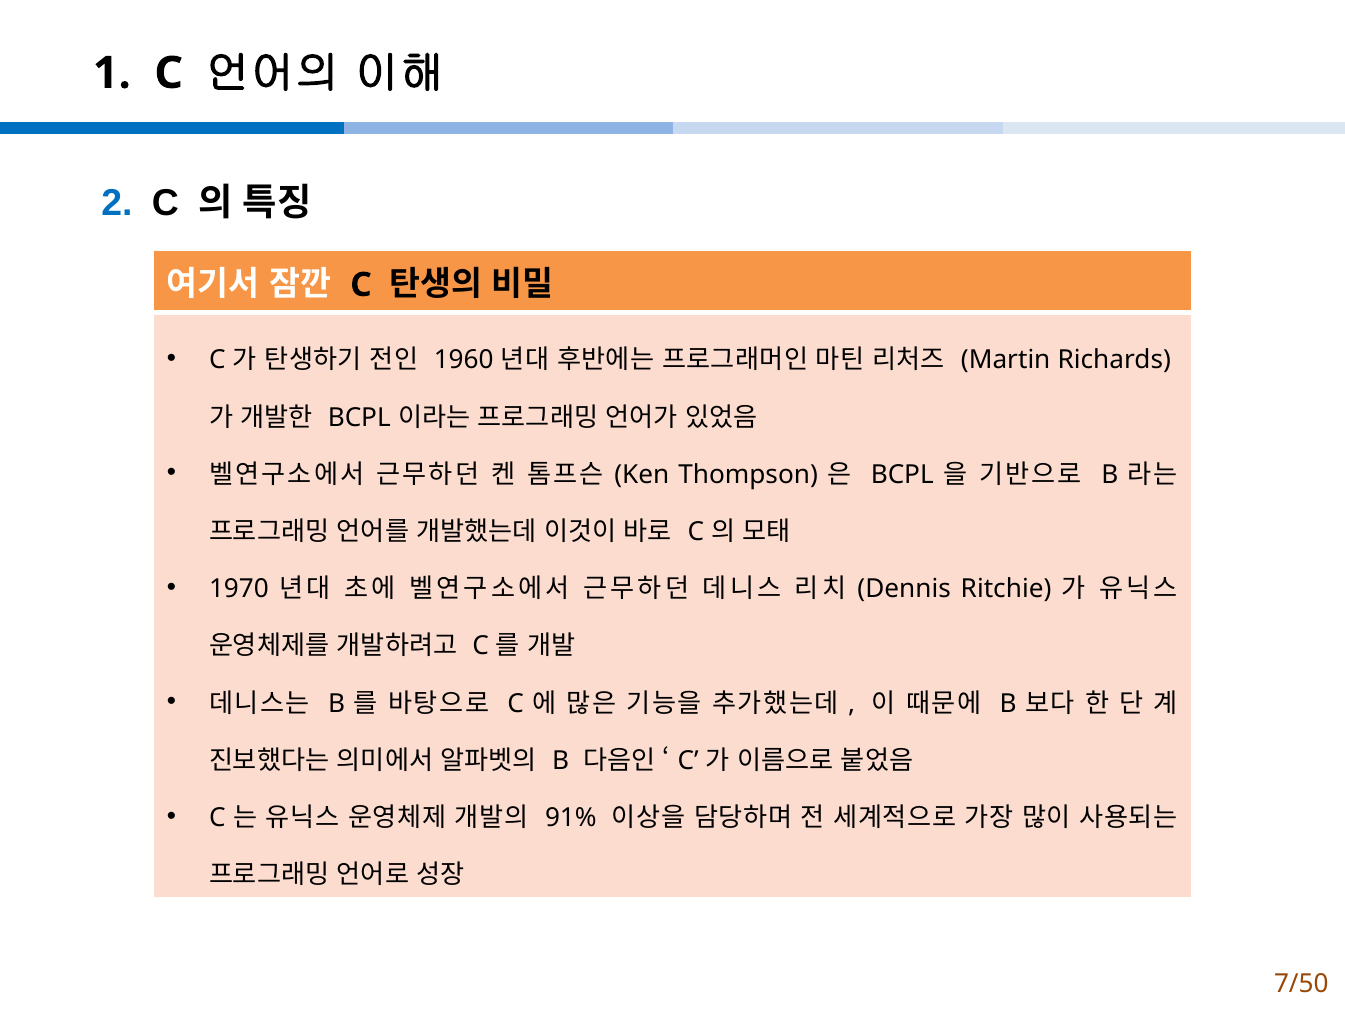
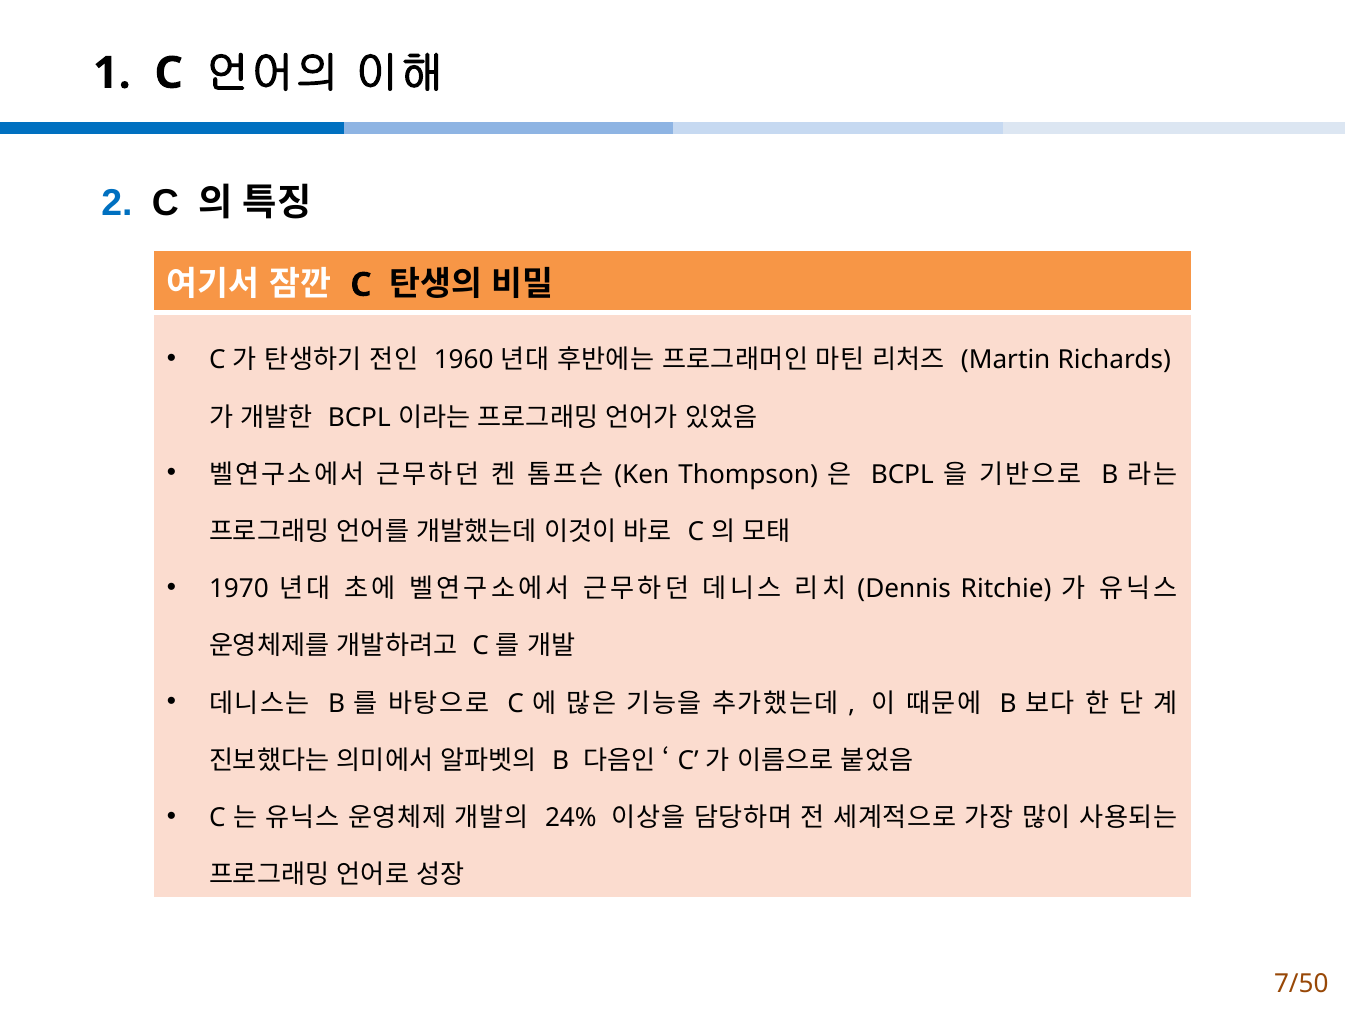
91%: 91% -> 24%
